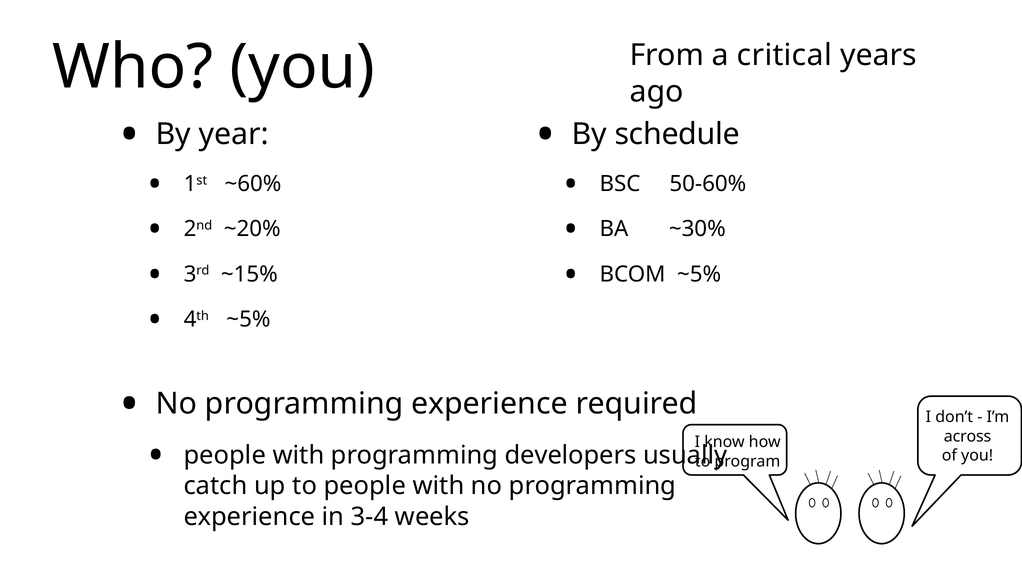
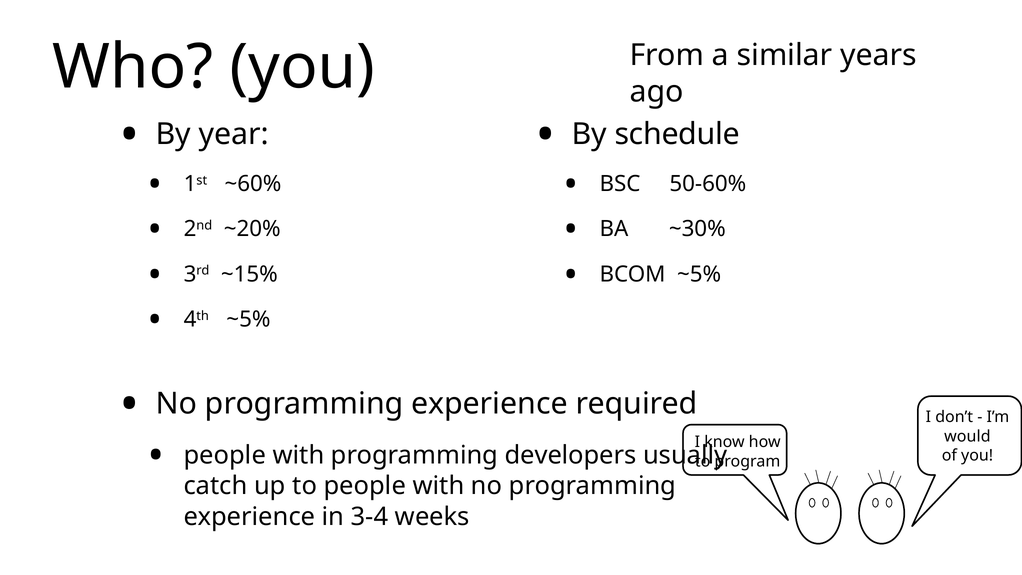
critical: critical -> similar
across: across -> would
